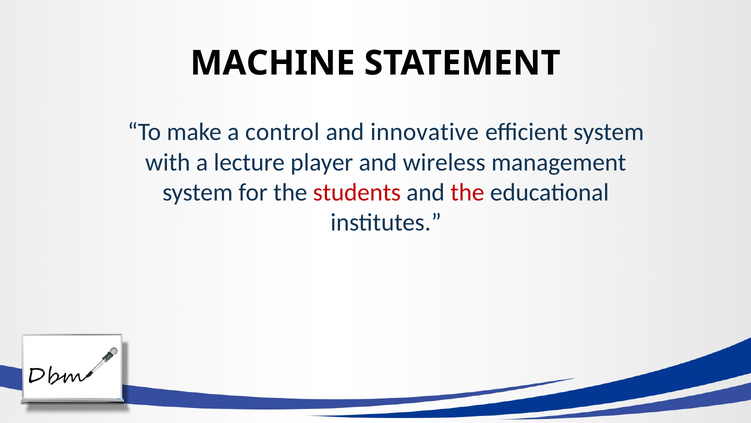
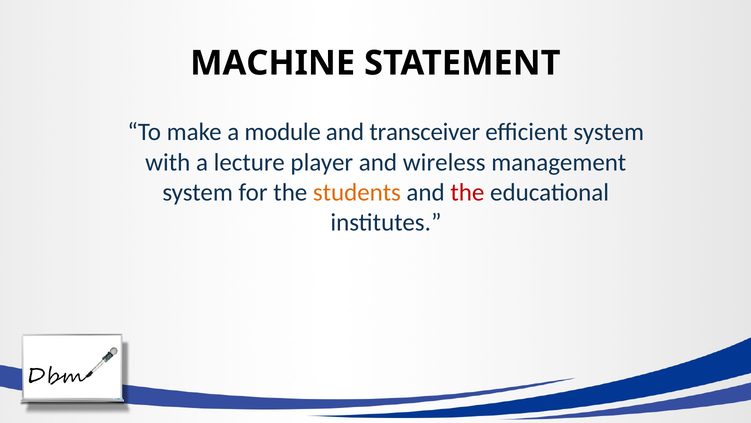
control: control -> module
innovative: innovative -> transceiver
students colour: red -> orange
